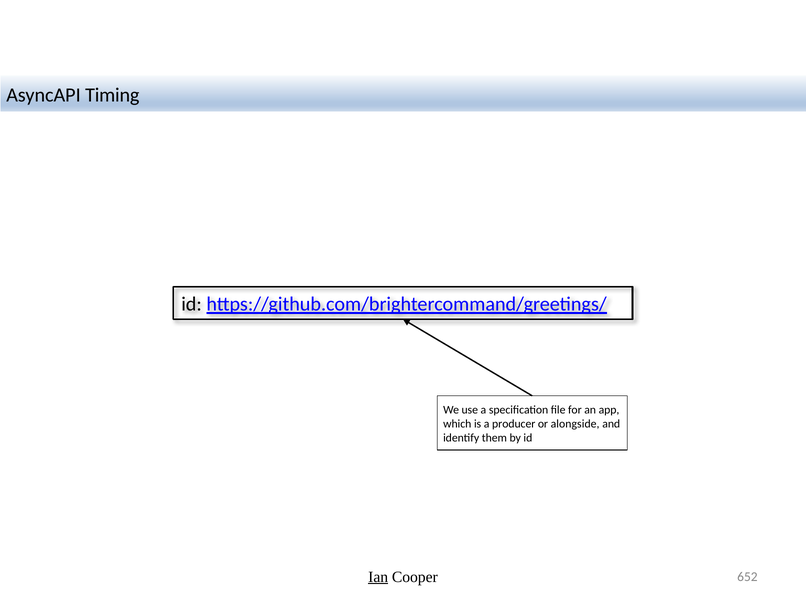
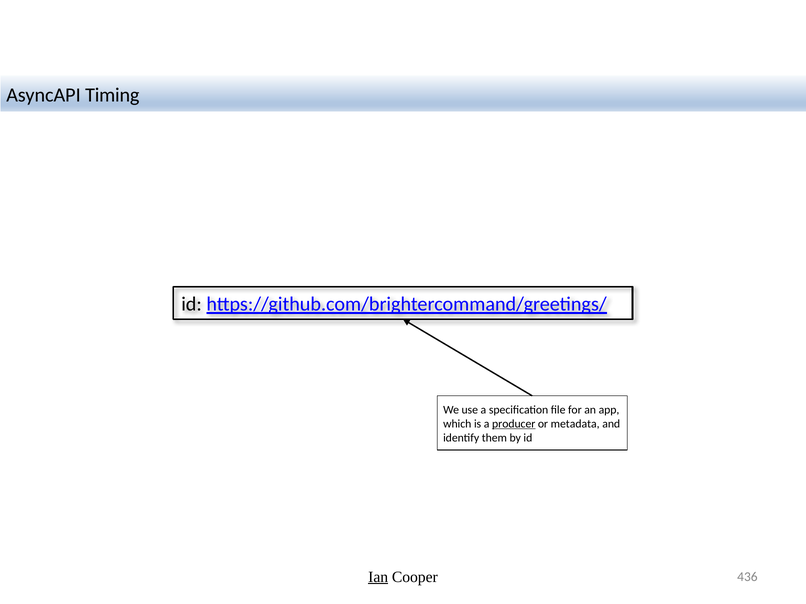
producer underline: none -> present
alongside: alongside -> metadata
652: 652 -> 436
